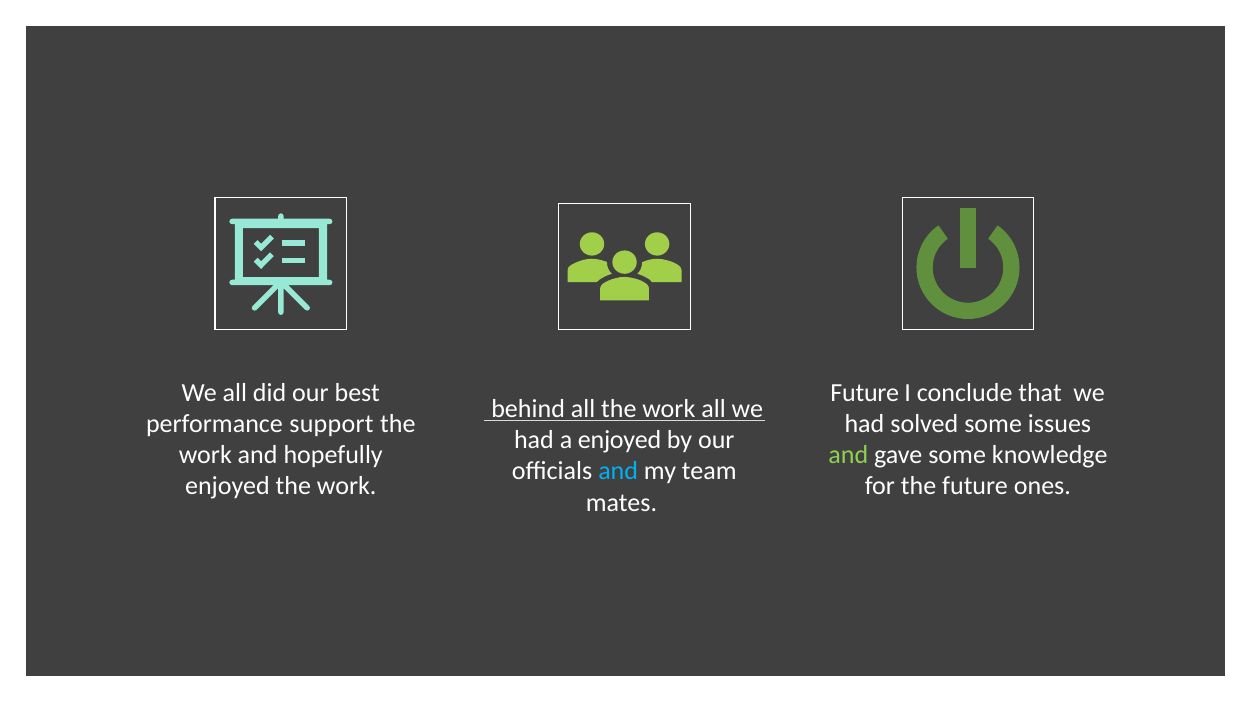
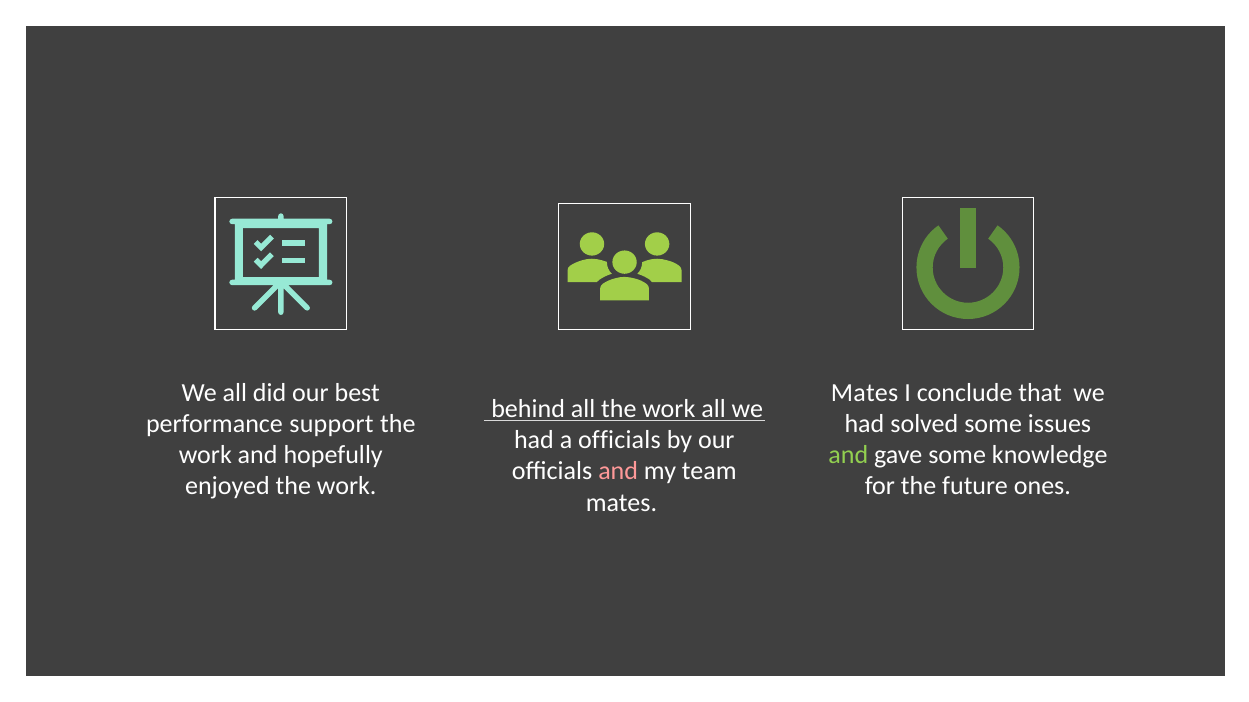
Future at (865, 393): Future -> Mates
a enjoyed: enjoyed -> officials
and at (618, 472) colour: light blue -> pink
